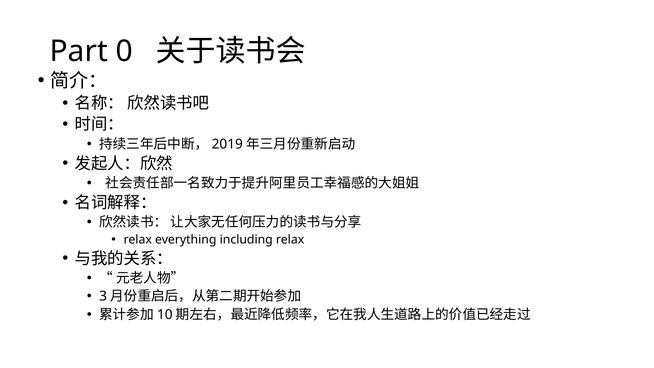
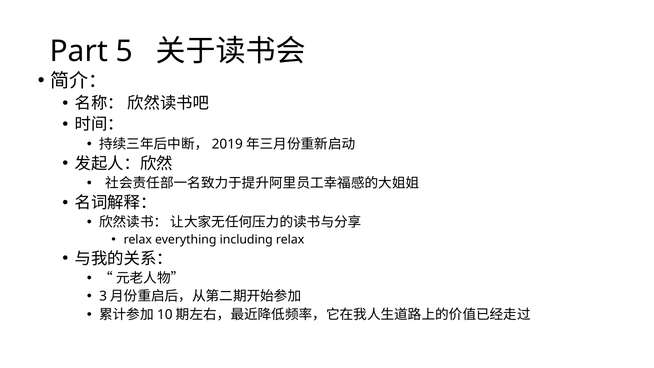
0: 0 -> 5
